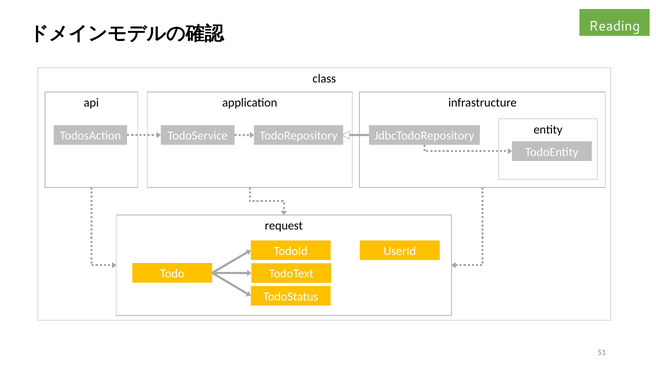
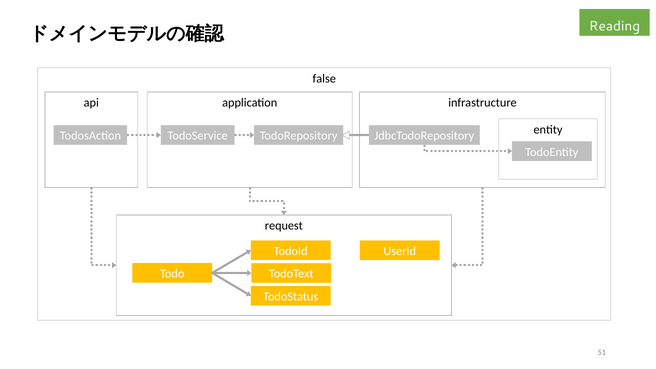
class: class -> false
